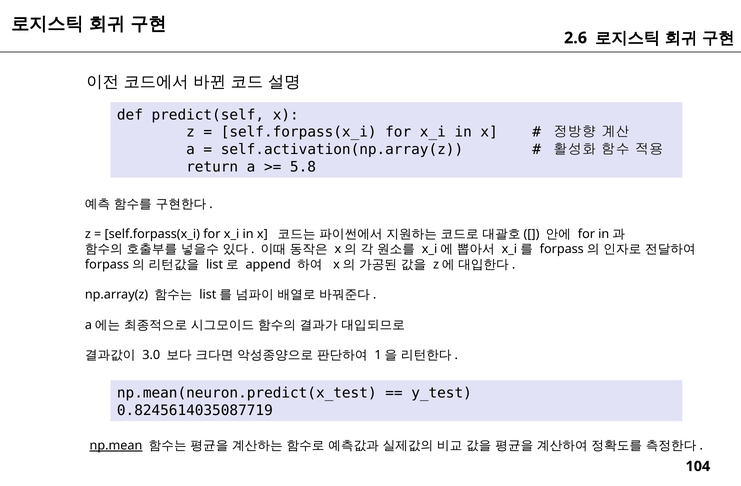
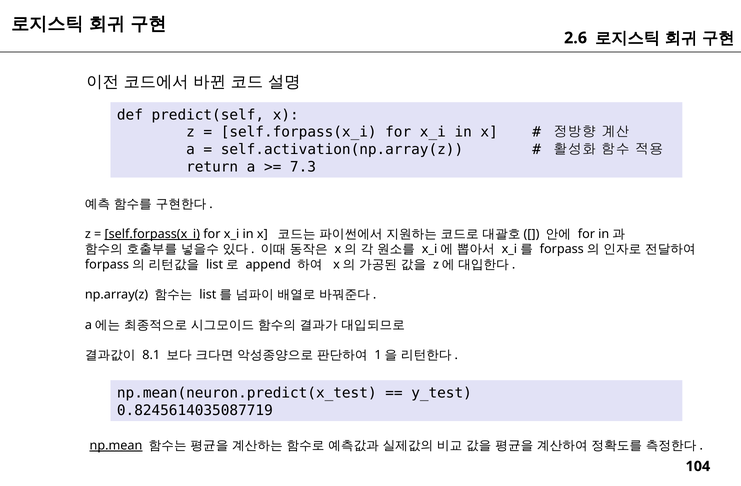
5.8: 5.8 -> 7.3
self.forpass(x_i at (152, 234) underline: none -> present
3.0: 3.0 -> 8.1
